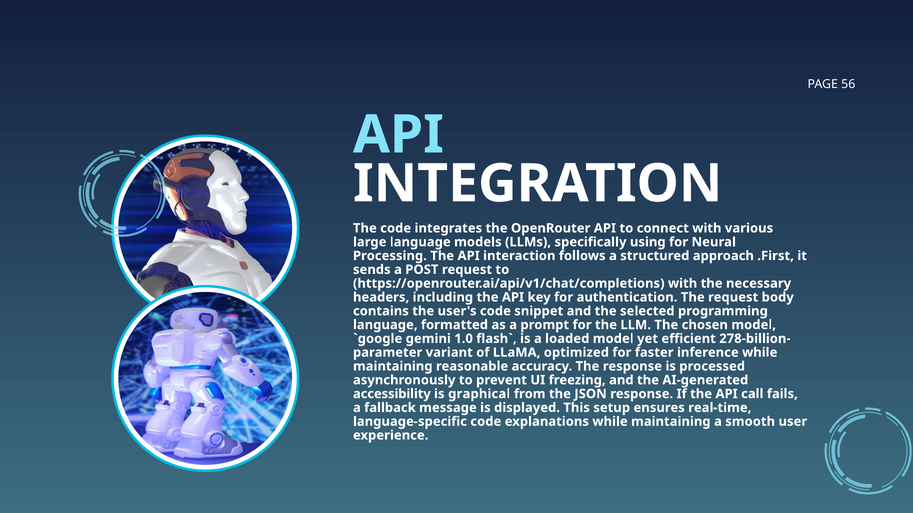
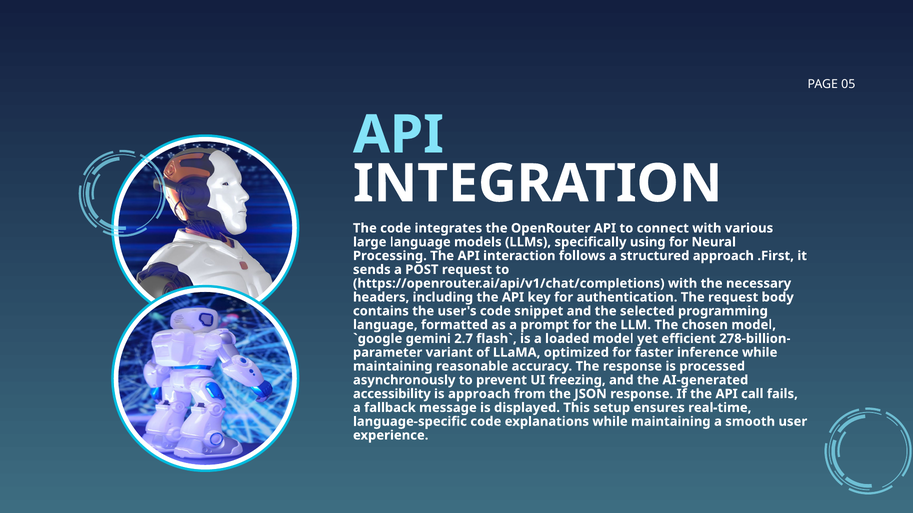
56: 56 -> 05
1.0: 1.0 -> 2.7
is graphical: graphical -> approach
